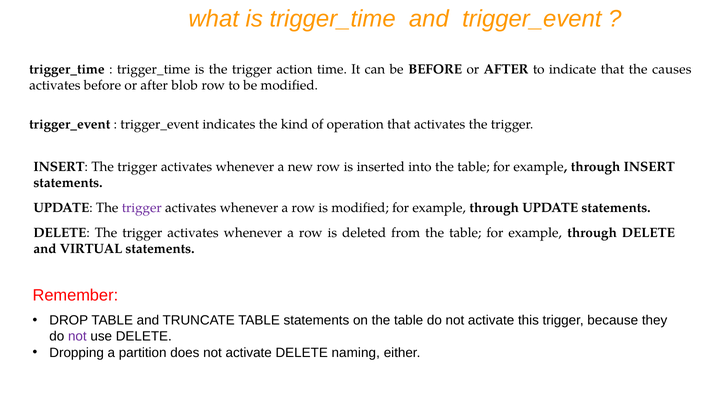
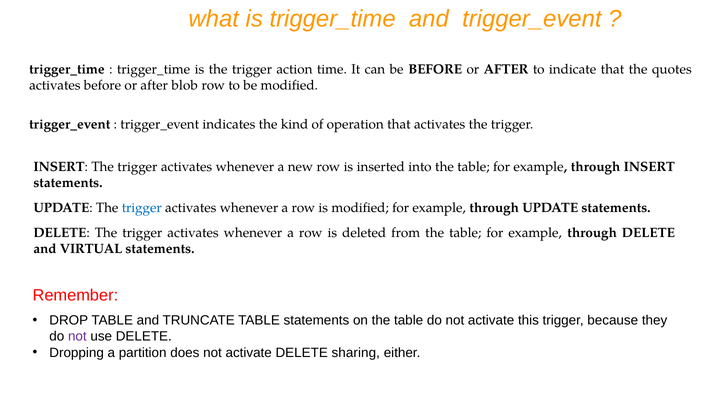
causes: causes -> quotes
trigger at (142, 208) colour: purple -> blue
naming: naming -> sharing
